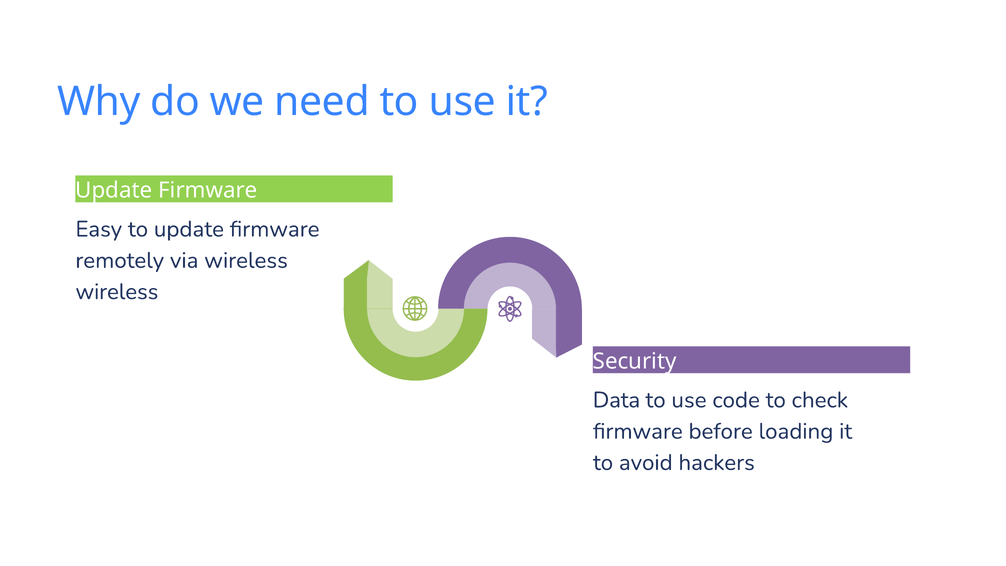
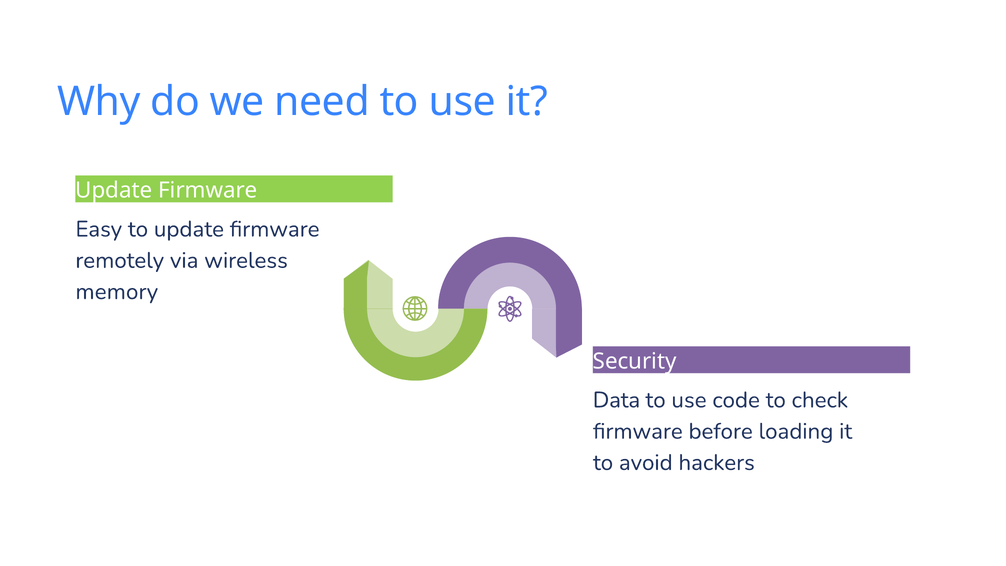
wireless at (117, 292): wireless -> memory
